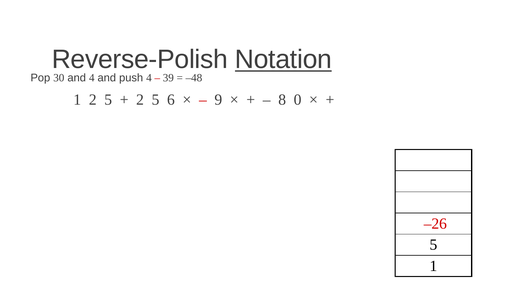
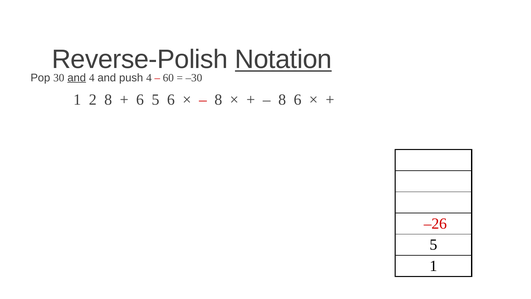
and at (77, 78) underline: none -> present
39: 39 -> 60
–48: –48 -> –30
1 2 5: 5 -> 8
2 at (140, 100): 2 -> 6
9 at (218, 100): 9 -> 8
8 0: 0 -> 6
